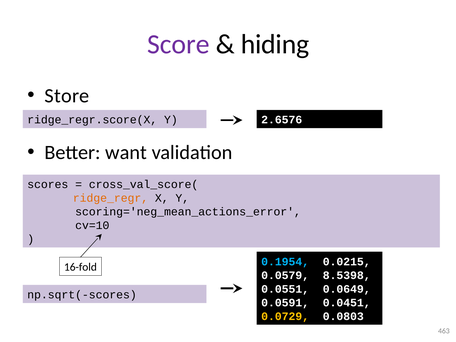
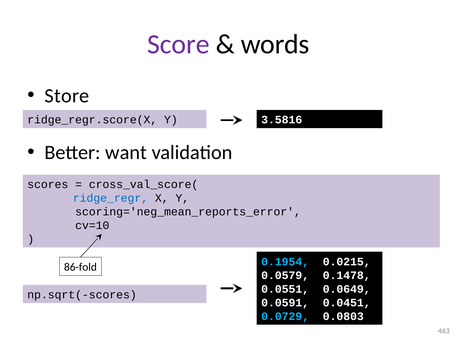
hiding: hiding -> words
2.6576: 2.6576 -> 3.5816
ridge_regr colour: orange -> blue
scoring='neg_mean_actions_error: scoring='neg_mean_actions_error -> scoring='neg_mean_reports_error
16-fold: 16-fold -> 86-fold
8.5398: 8.5398 -> 0.1478
0.0729 colour: yellow -> light blue
